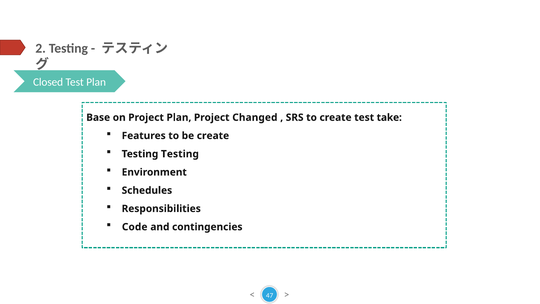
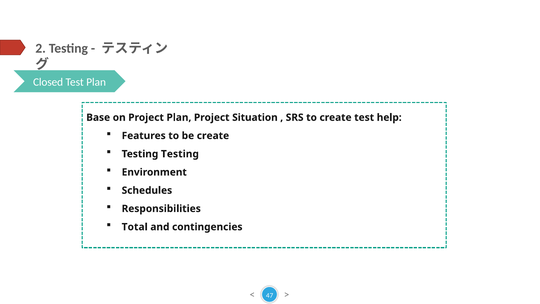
Changed: Changed -> Situation
take: take -> help
Code: Code -> Total
